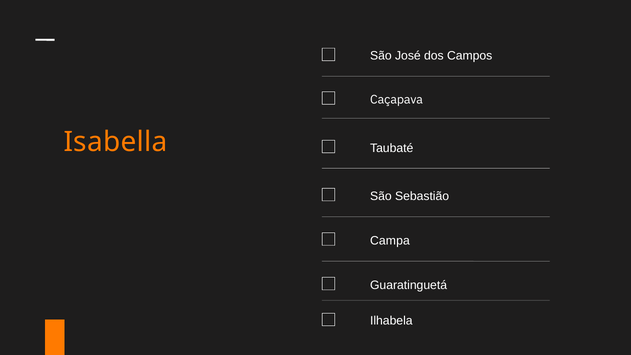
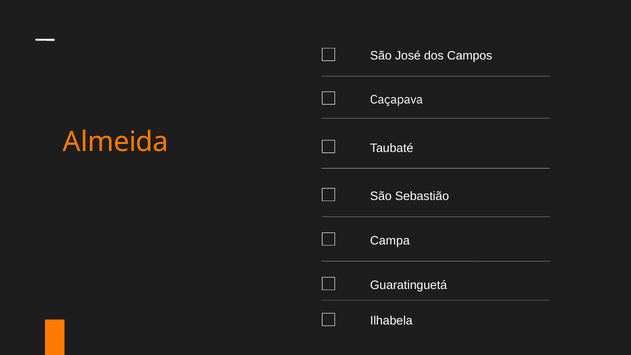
Isabella: Isabella -> Almeida
